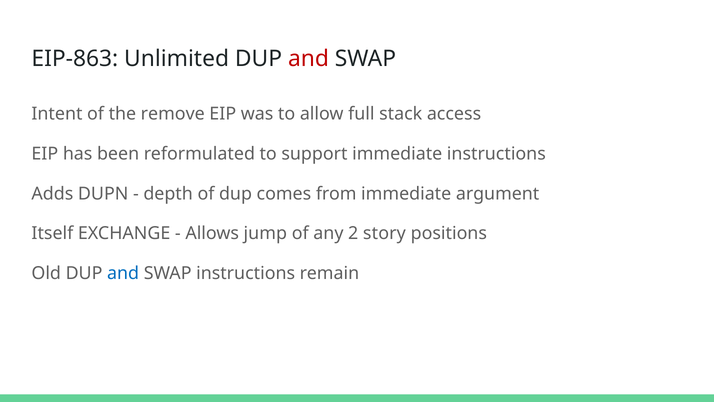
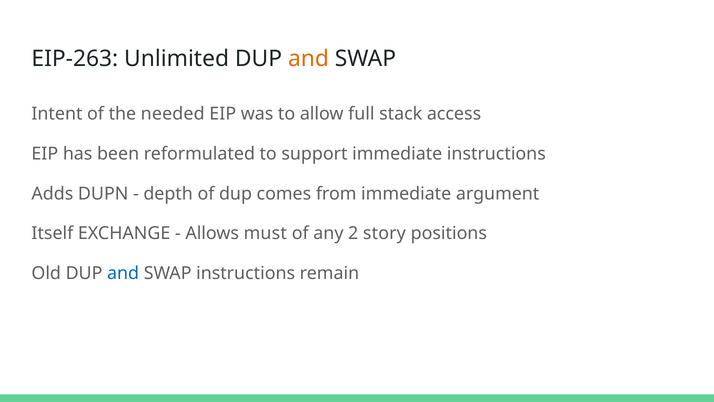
EIP-863: EIP-863 -> EIP-263
and at (309, 59) colour: red -> orange
remove: remove -> needed
jump: jump -> must
